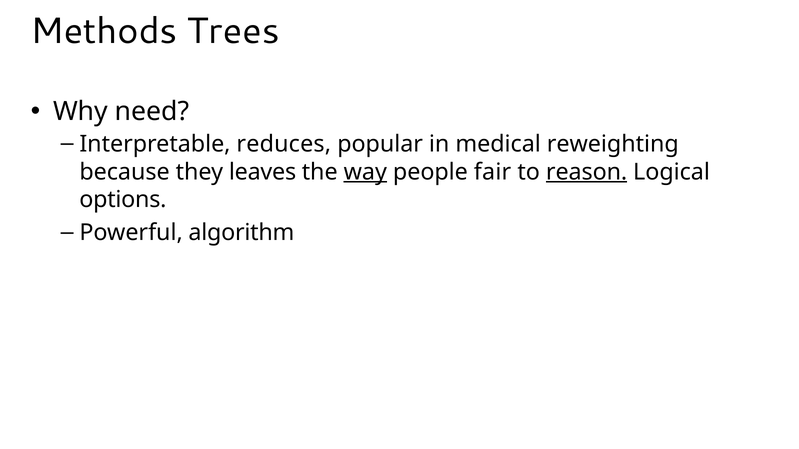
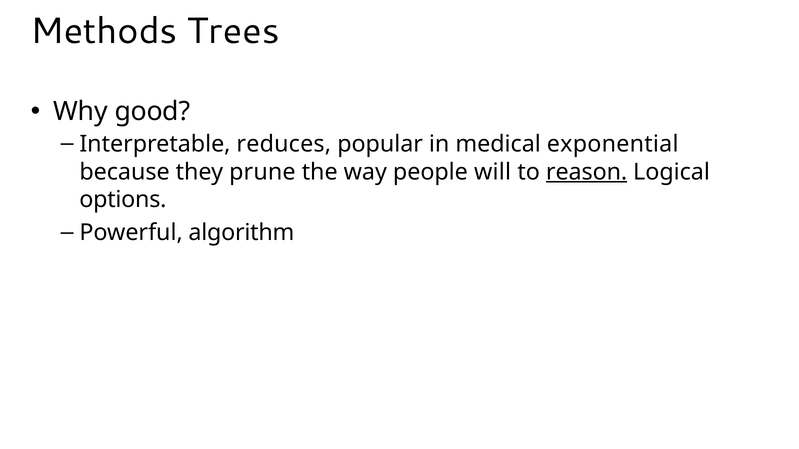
need: need -> good
reweighting: reweighting -> exponential
leaves: leaves -> prune
way underline: present -> none
fair: fair -> will
